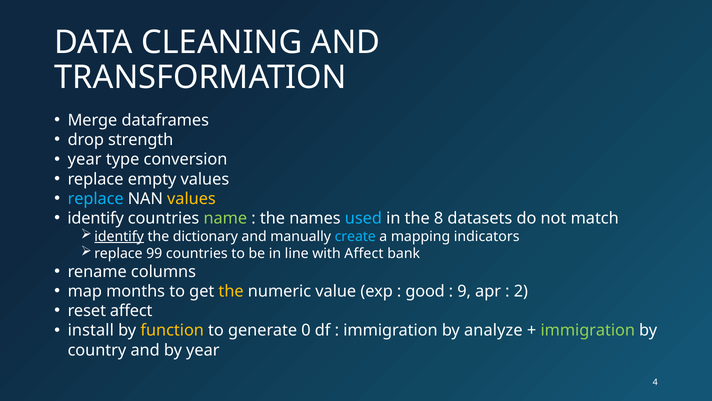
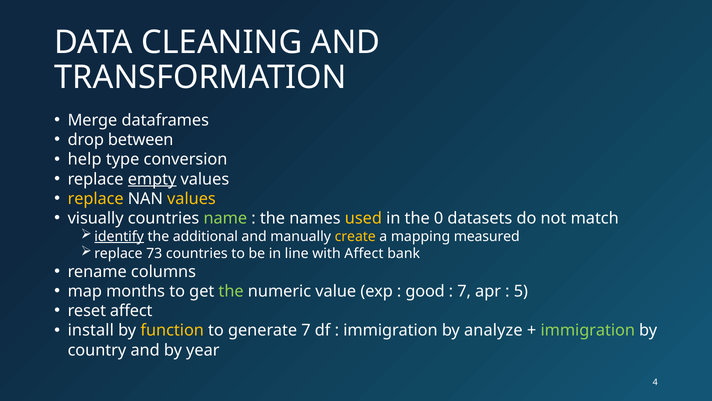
strength: strength -> between
year at (85, 159): year -> help
empty underline: none -> present
replace at (96, 199) colour: light blue -> yellow
identify at (96, 218): identify -> visually
used colour: light blue -> yellow
8: 8 -> 0
dictionary: dictionary -> additional
create colour: light blue -> yellow
indicators: indicators -> measured
99: 99 -> 73
the at (231, 291) colour: yellow -> light green
9 at (464, 291): 9 -> 7
2: 2 -> 5
generate 0: 0 -> 7
